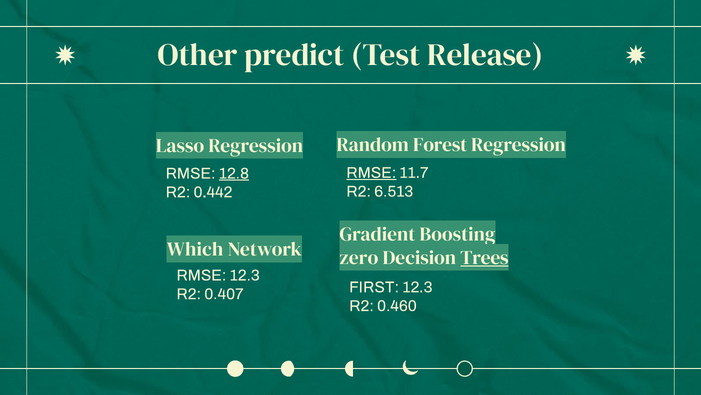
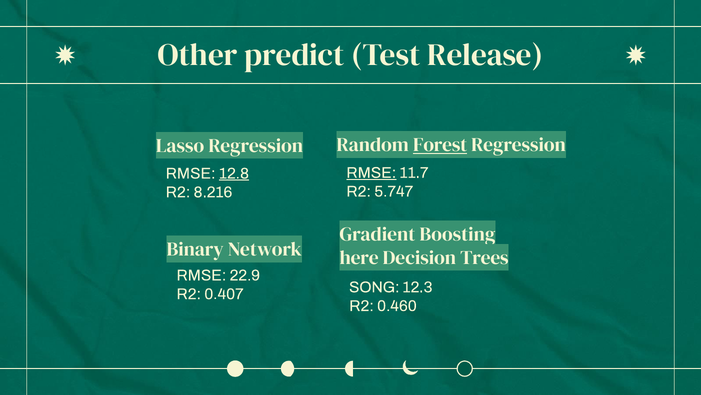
Forest underline: none -> present
6.513: 6.513 -> 5.747
0.442: 0.442 -> 8.216
Which: Which -> Binary
zero: zero -> here
Trees underline: present -> none
RMSE 12.3: 12.3 -> 22.9
FIRST: FIRST -> SONG
